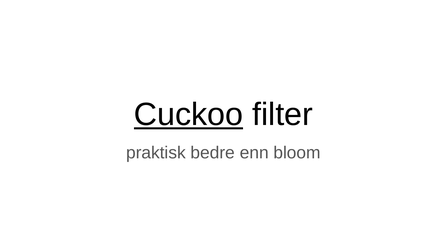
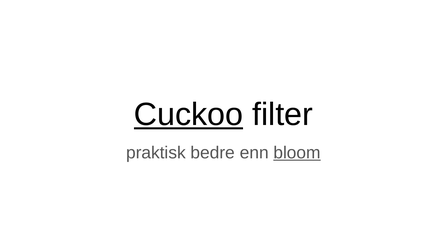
bloom underline: none -> present
